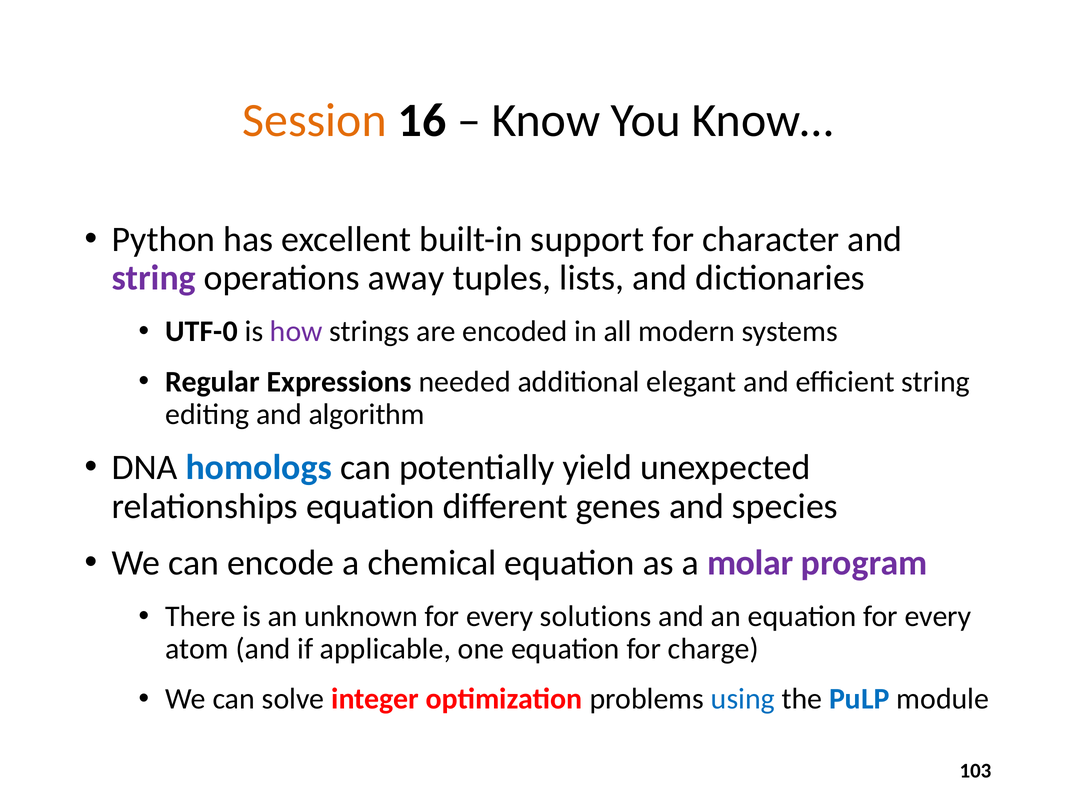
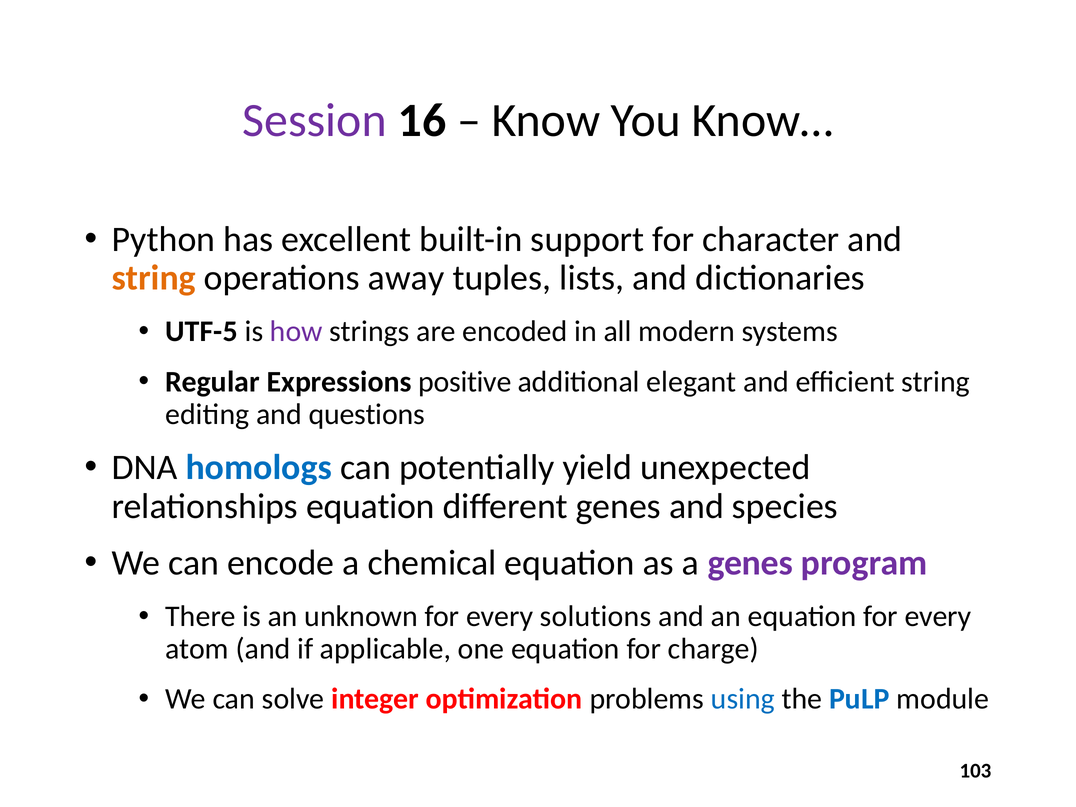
Session colour: orange -> purple
string at (154, 278) colour: purple -> orange
UTF-0: UTF-0 -> UTF-5
needed: needed -> positive
algorithm: algorithm -> questions
a molar: molar -> genes
